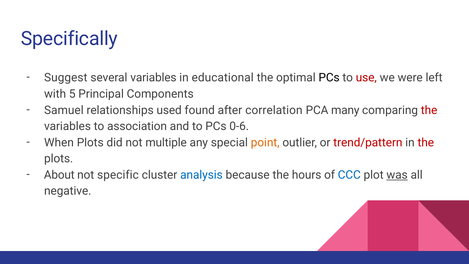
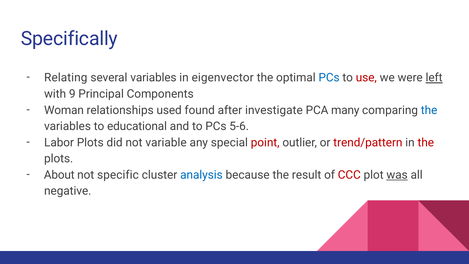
Suggest: Suggest -> Relating
educational: educational -> eigenvector
PCs at (329, 78) colour: black -> blue
left underline: none -> present
5: 5 -> 9
Samuel: Samuel -> Woman
correlation: correlation -> investigate
the at (429, 110) colour: red -> blue
association: association -> educational
0-6: 0-6 -> 5-6
When: When -> Labor
multiple: multiple -> variable
point colour: orange -> red
hours: hours -> result
CCC colour: blue -> red
